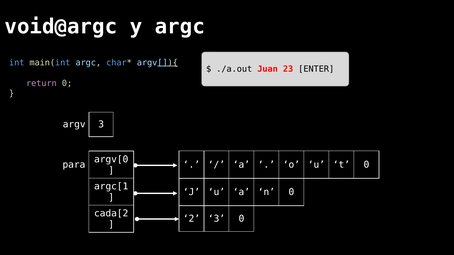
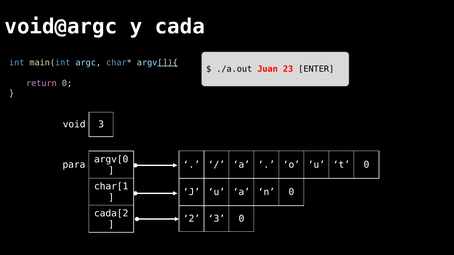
y argc: argc -> cada
argv: argv -> void
argc[1: argc[1 -> char[1
